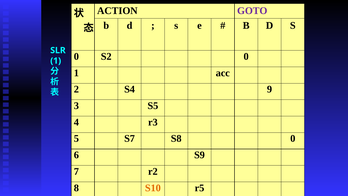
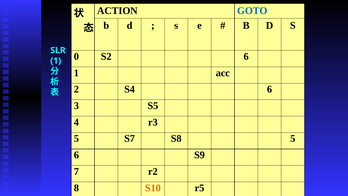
GOTO colour: purple -> blue
S2 0: 0 -> 6
S4 9: 9 -> 6
S8 0: 0 -> 5
